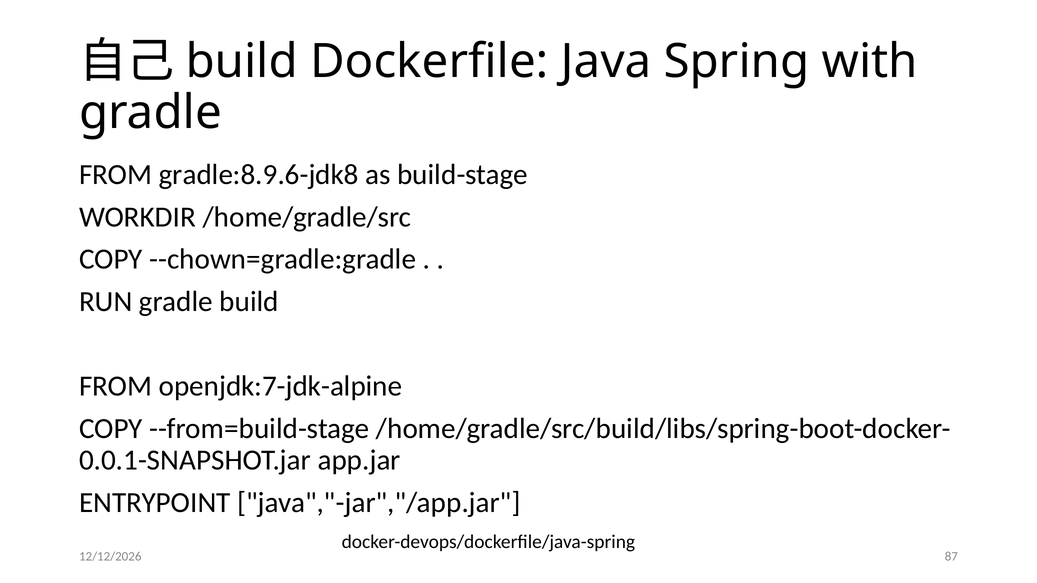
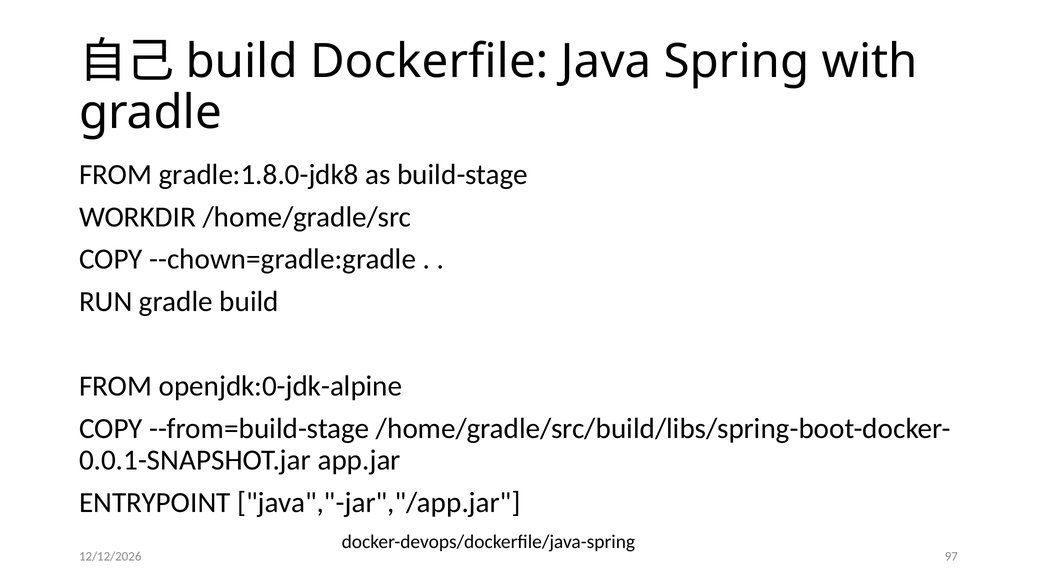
gradle:8.9.6-jdk8: gradle:8.9.6-jdk8 -> gradle:1.8.0-jdk8
openjdk:7-jdk-alpine: openjdk:7-jdk-alpine -> openjdk:0-jdk-alpine
87: 87 -> 97
